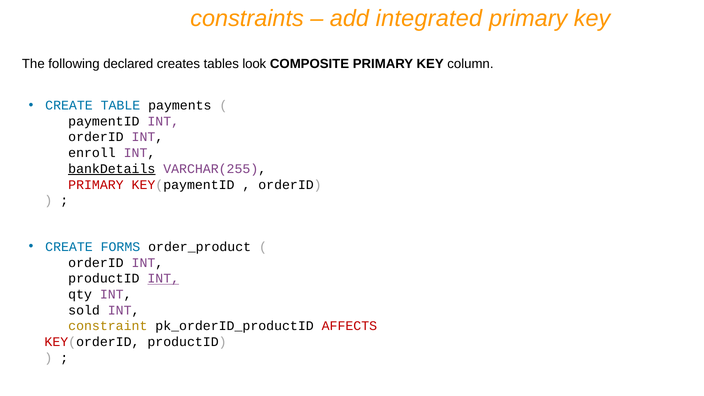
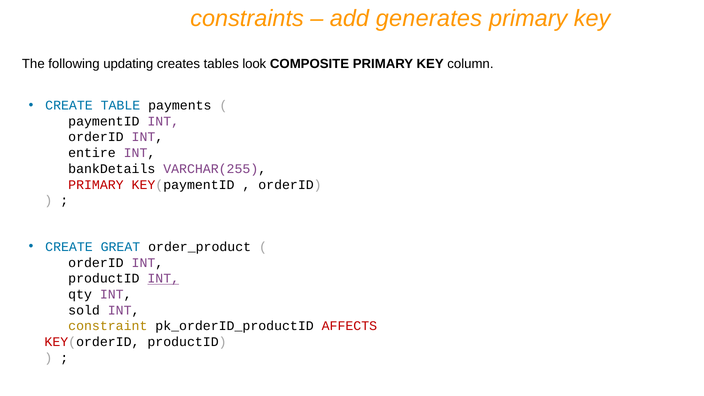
integrated: integrated -> generates
declared: declared -> updating
enroll: enroll -> entire
bankDetails underline: present -> none
FORMS: FORMS -> GREAT
